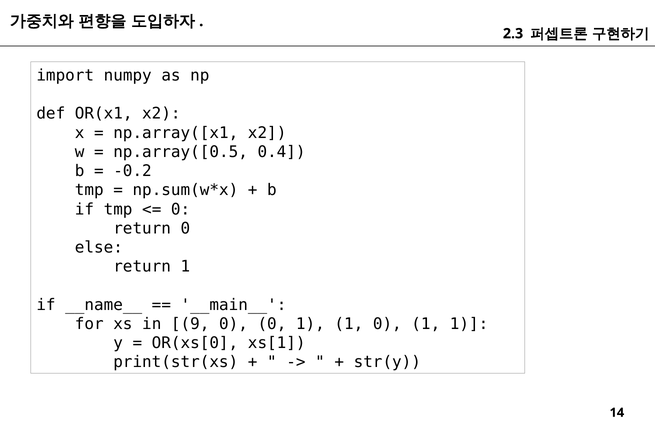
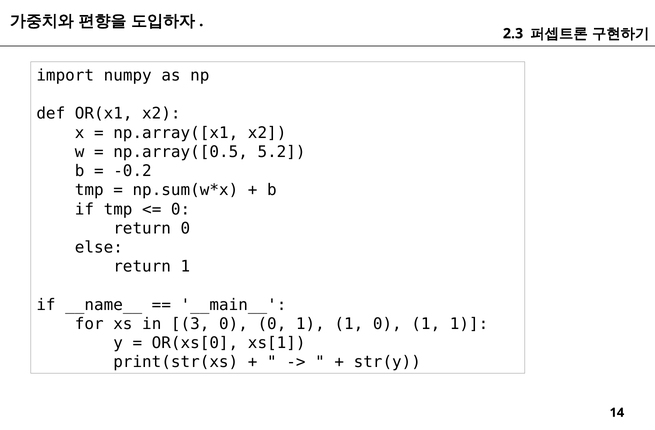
0.4: 0.4 -> 5.2
9: 9 -> 3
